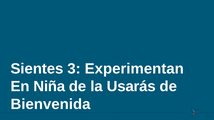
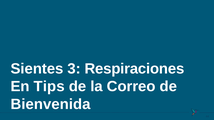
Experimentan: Experimentan -> Respiraciones
Niña: Niña -> Tips
Usarás: Usarás -> Correo
